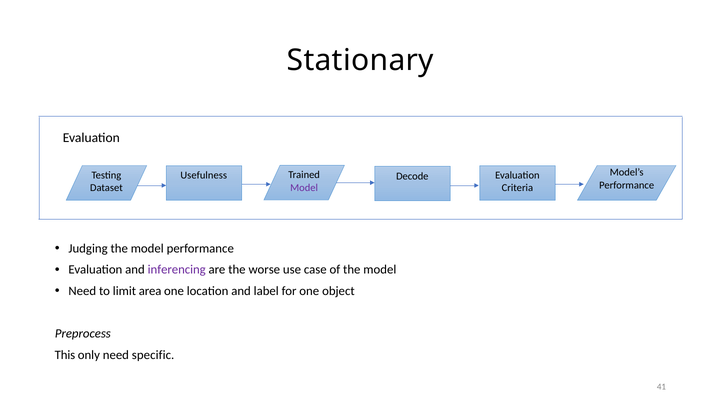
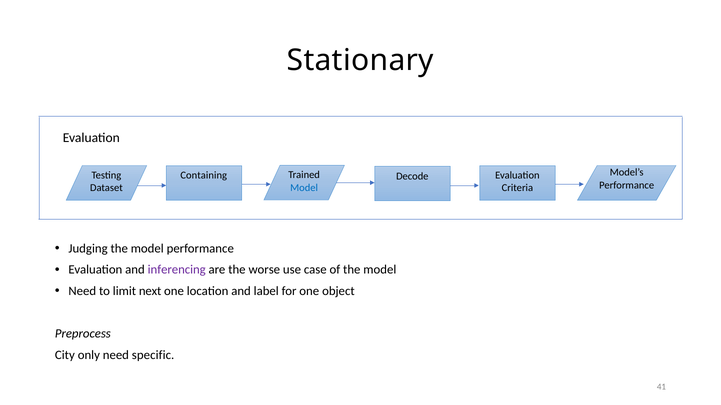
Usefulness: Usefulness -> Containing
Model at (304, 188) colour: purple -> blue
area: area -> next
This: This -> City
